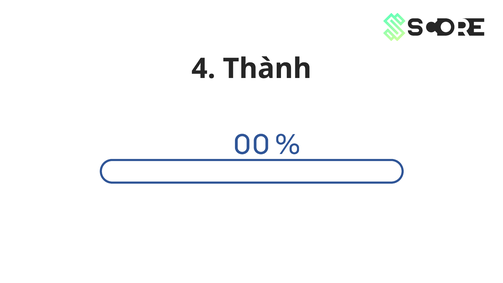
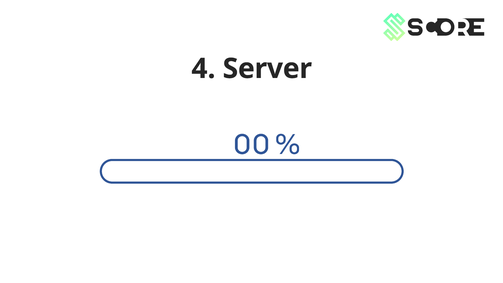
Thành: Thành -> Server
